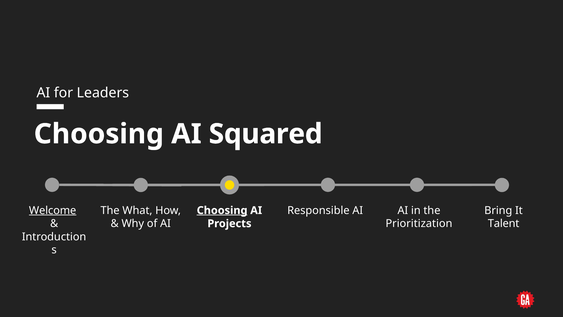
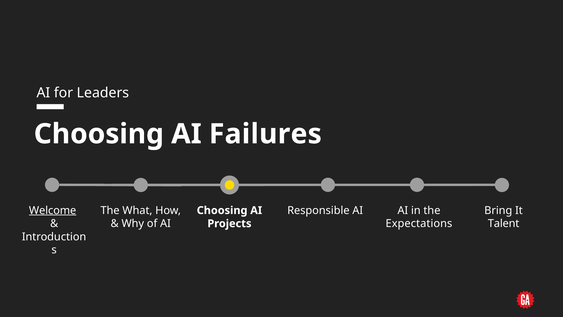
Squared: Squared -> Failures
Choosing at (222, 210) underline: present -> none
Prioritization: Prioritization -> Expectations
